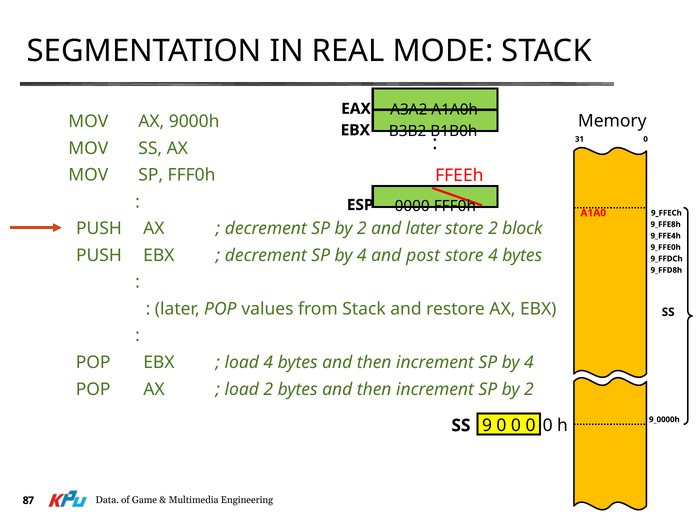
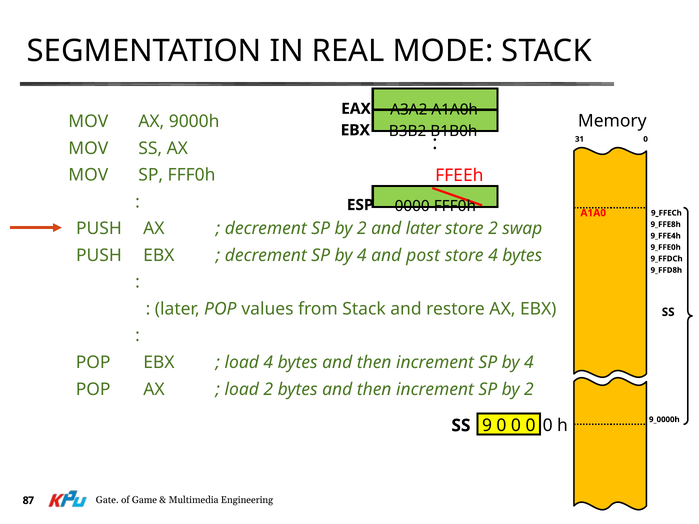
block: block -> swap
Data: Data -> Gate
